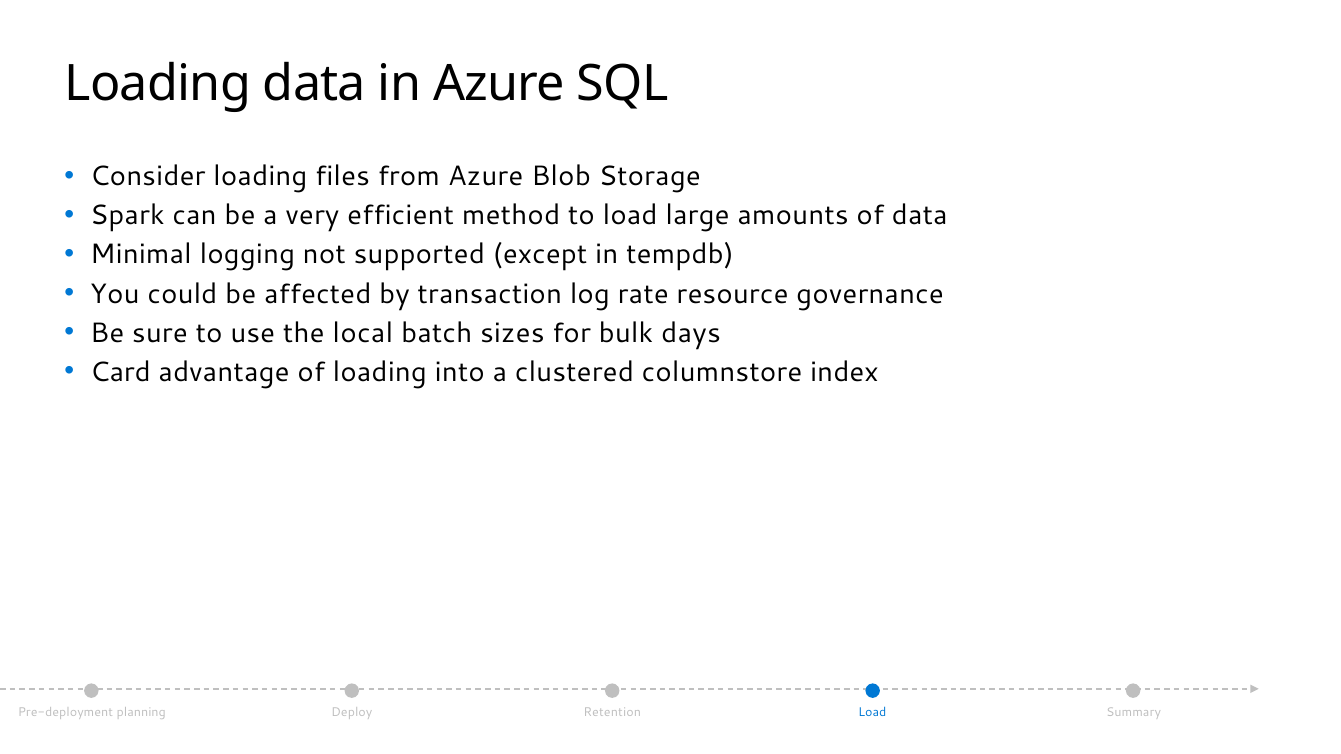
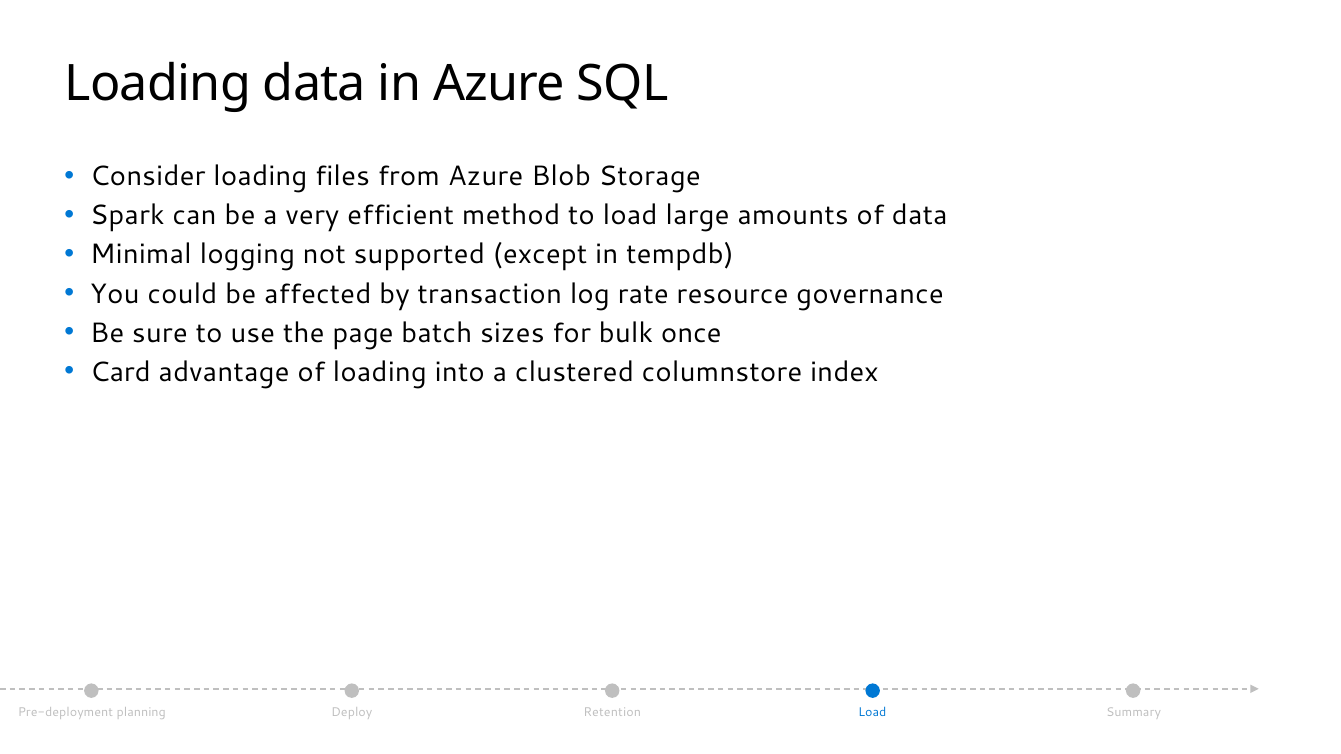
local: local -> page
days: days -> once
